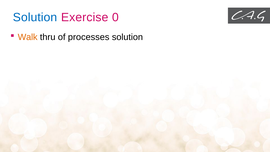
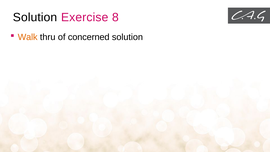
Solution at (35, 17) colour: blue -> black
0: 0 -> 8
processes: processes -> concerned
